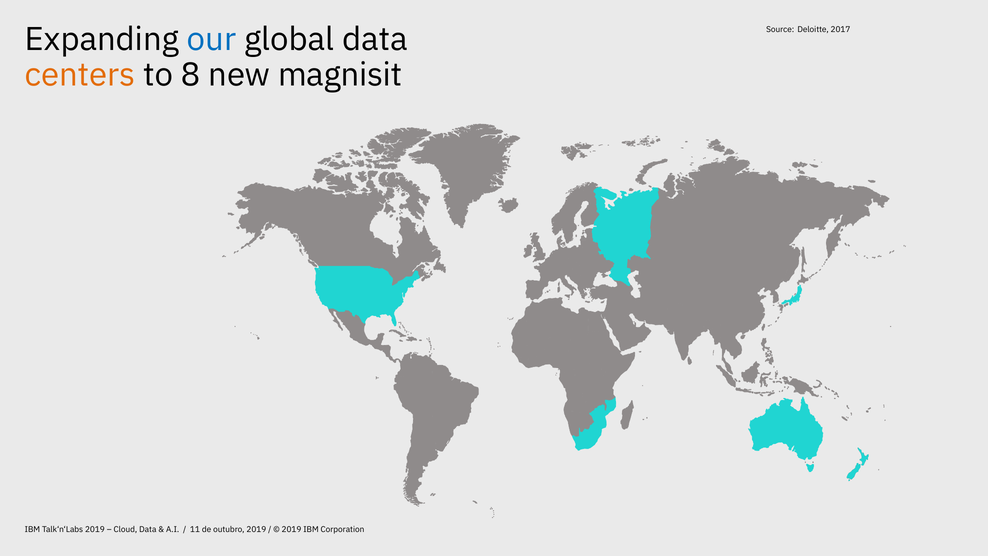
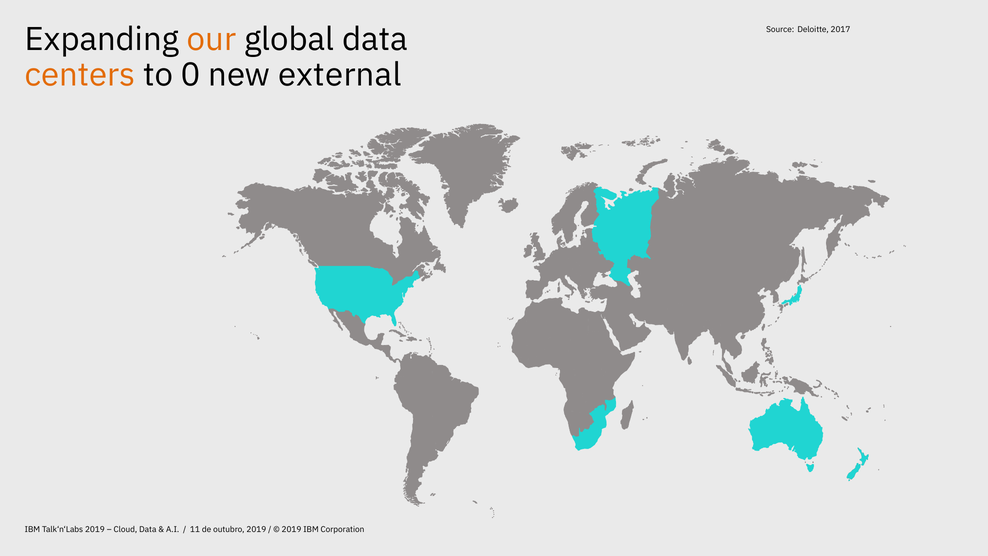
our colour: blue -> orange
8: 8 -> 0
magnisit: magnisit -> external
